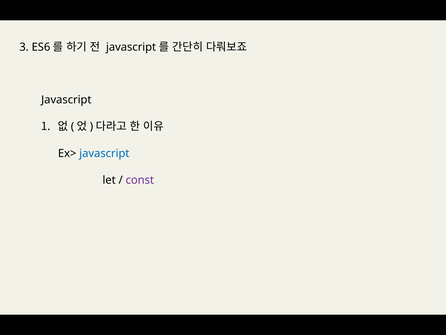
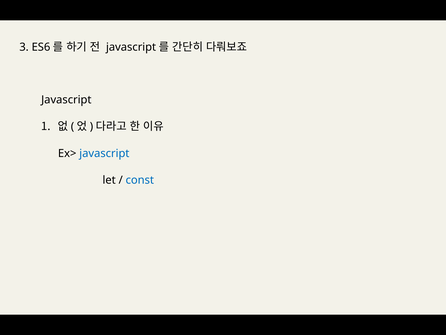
const colour: purple -> blue
